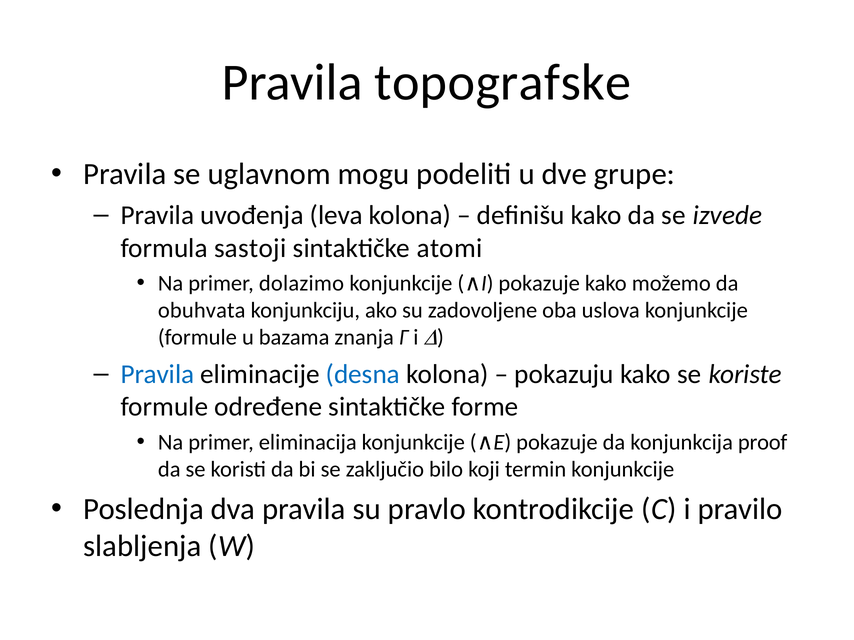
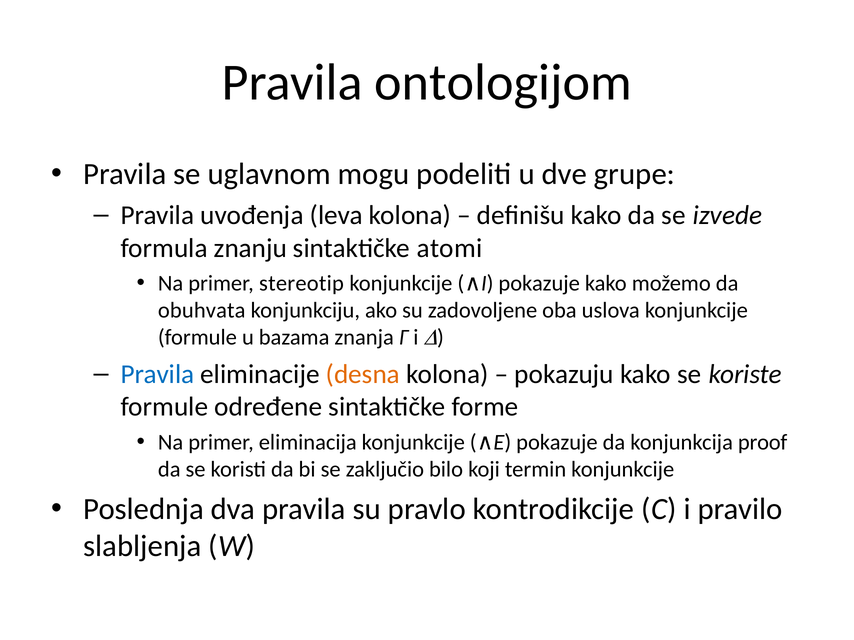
topografske: topografske -> ontologijom
sastoji: sastoji -> znanju
dolazimo: dolazimo -> stereotip
desna colour: blue -> orange
